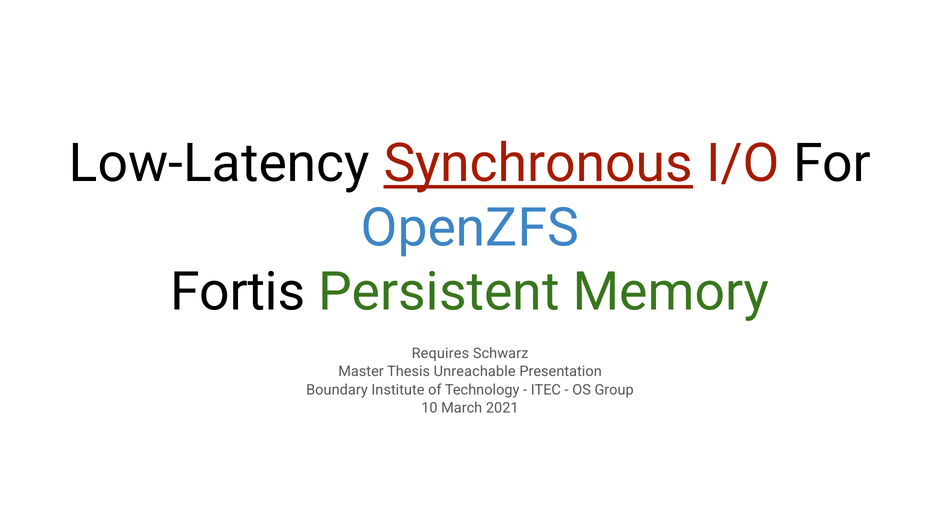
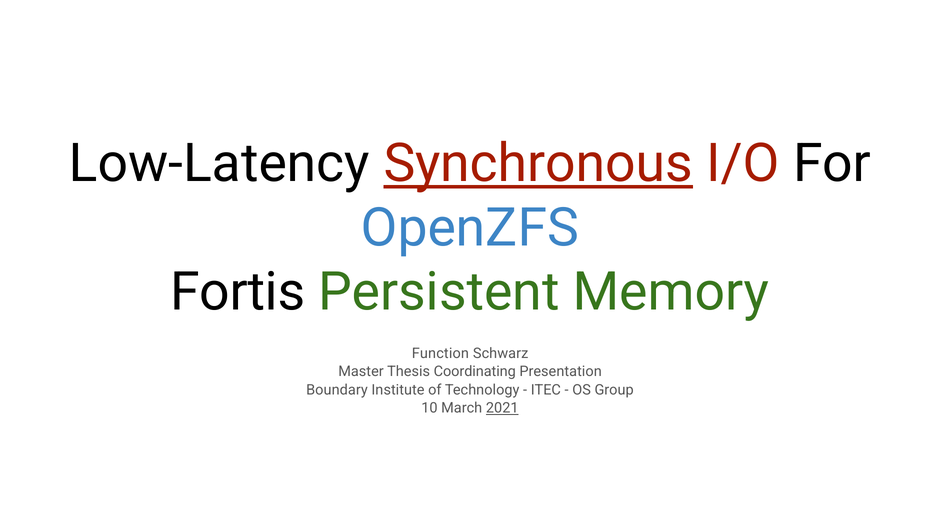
Requires: Requires -> Function
Unreachable: Unreachable -> Coordinating
2021 underline: none -> present
